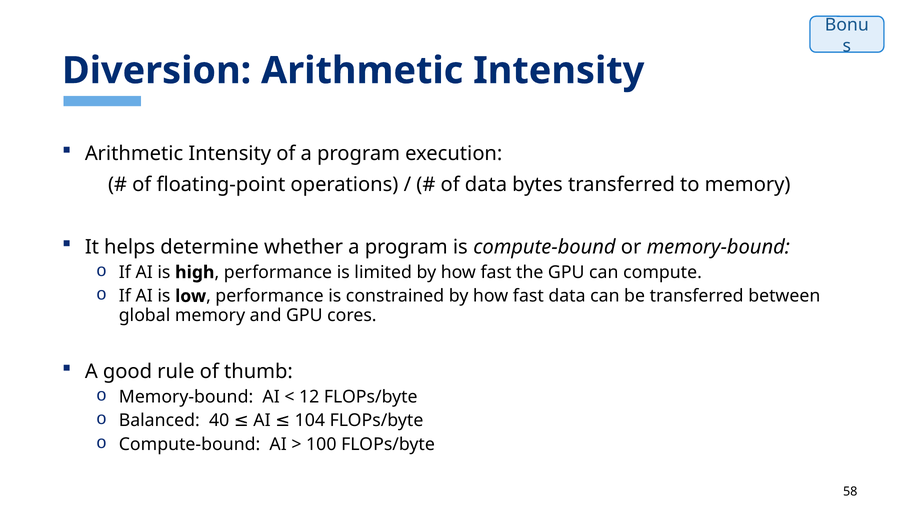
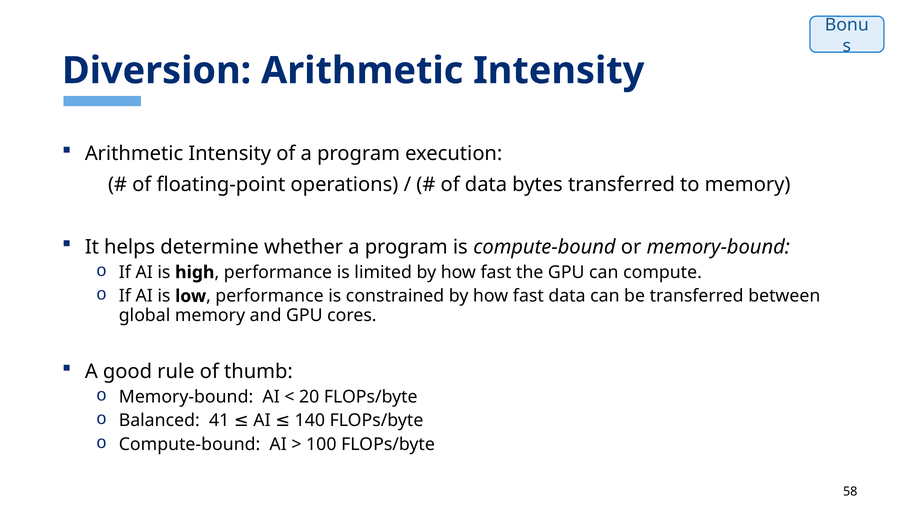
12: 12 -> 20
40: 40 -> 41
104: 104 -> 140
